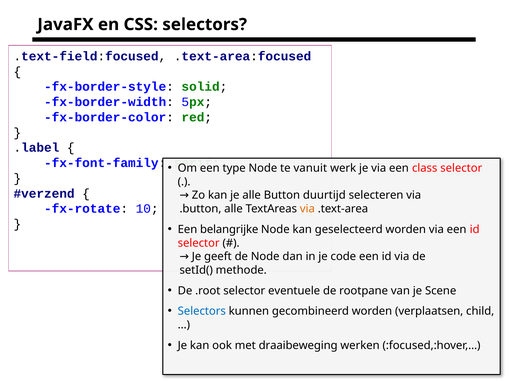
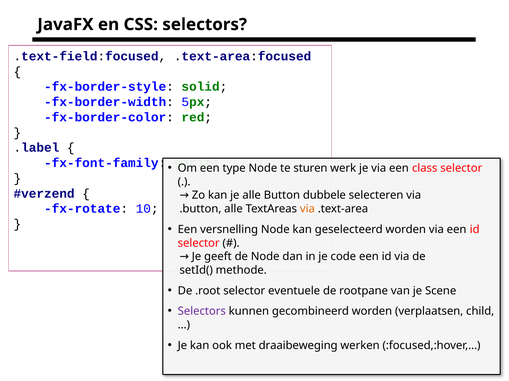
vanuit: vanuit -> sturen
duurtijd: duurtijd -> dubbele
belangrijke: belangrijke -> versnelling
Selectors at (202, 312) colour: blue -> purple
